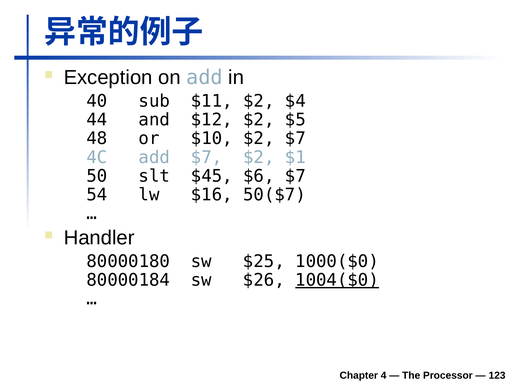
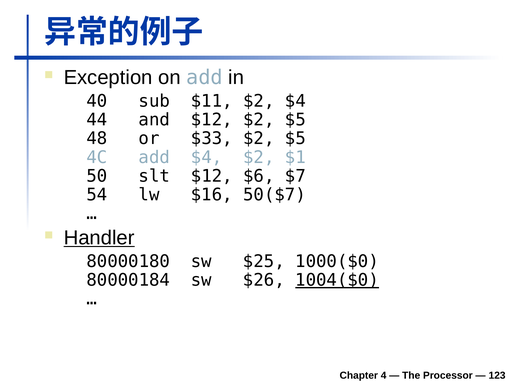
$10: $10 -> $33
$7 at (295, 139): $7 -> $5
add $7: $7 -> $4
slt $45: $45 -> $12
Handler underline: none -> present
